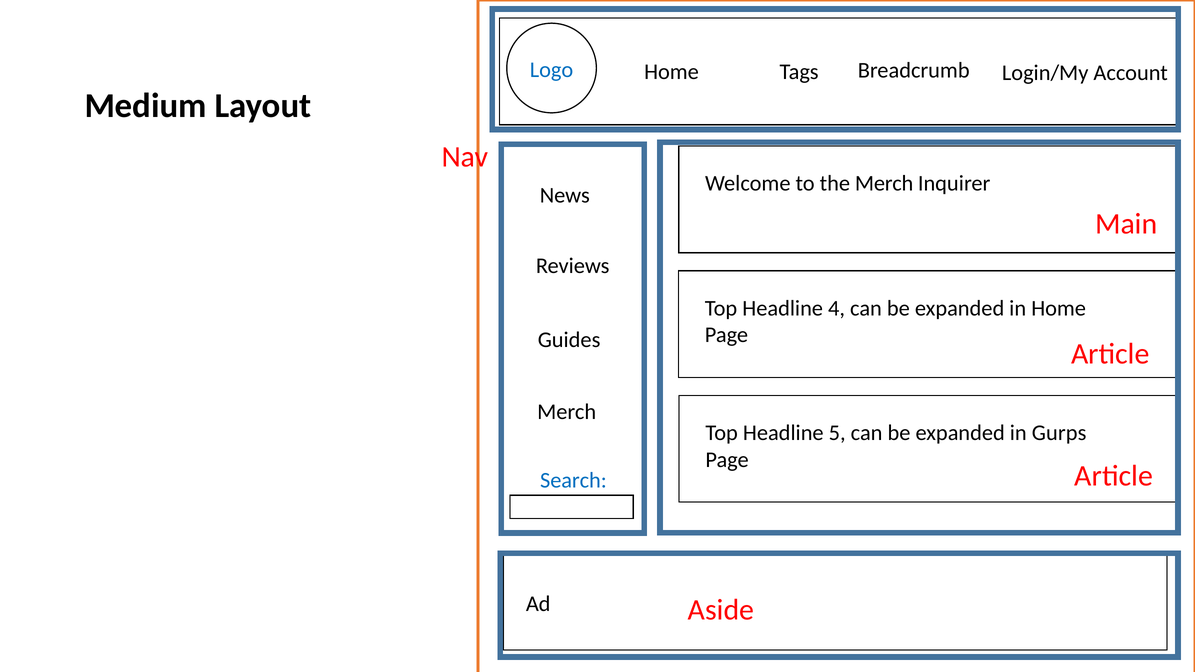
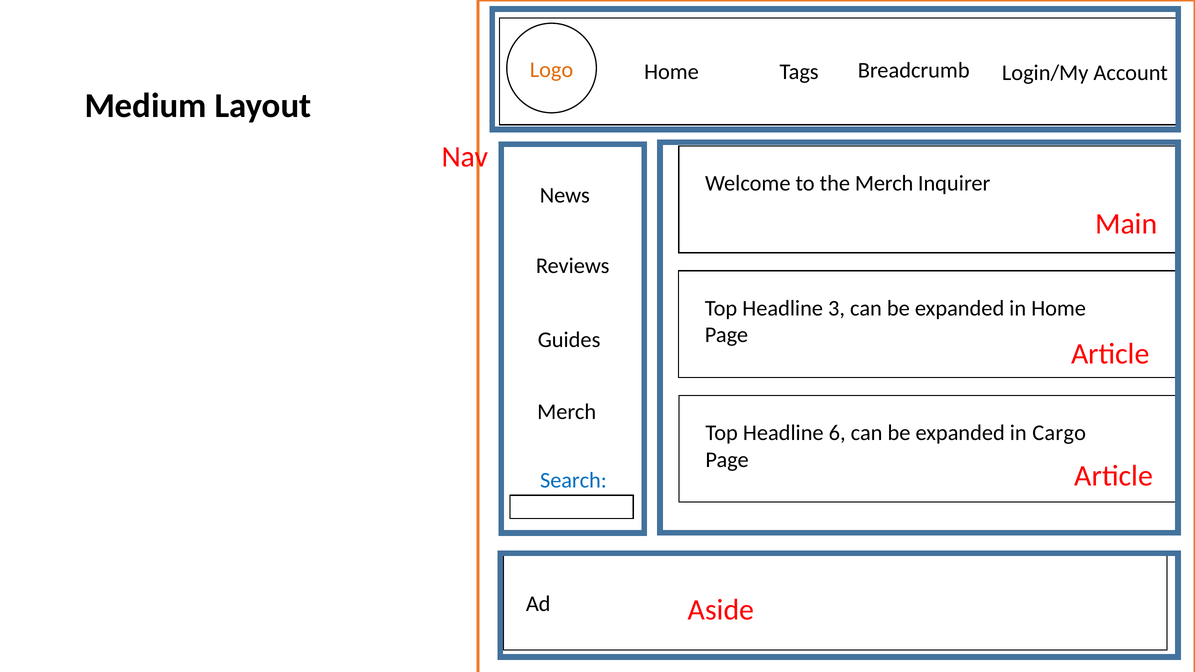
Logo colour: blue -> orange
4: 4 -> 3
5: 5 -> 6
Gurps: Gurps -> Cargo
